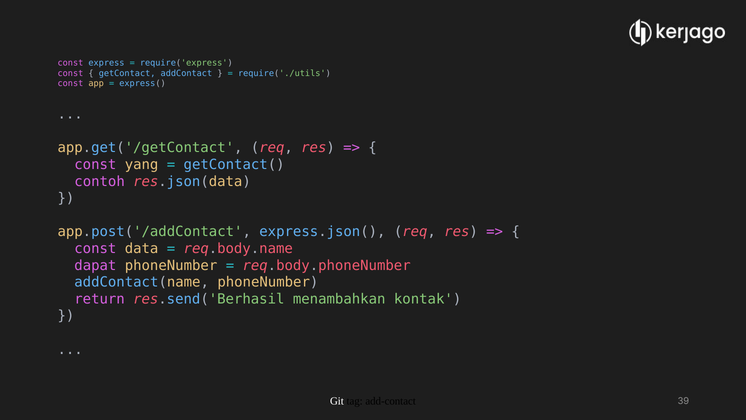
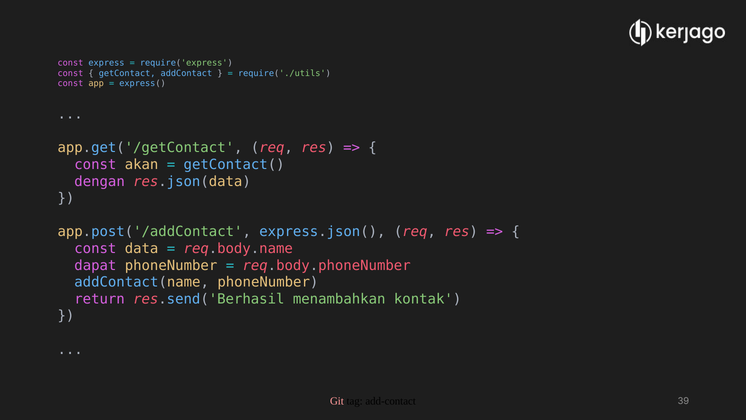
yang: yang -> akan
contoh: contoh -> dengan
Git colour: white -> pink
